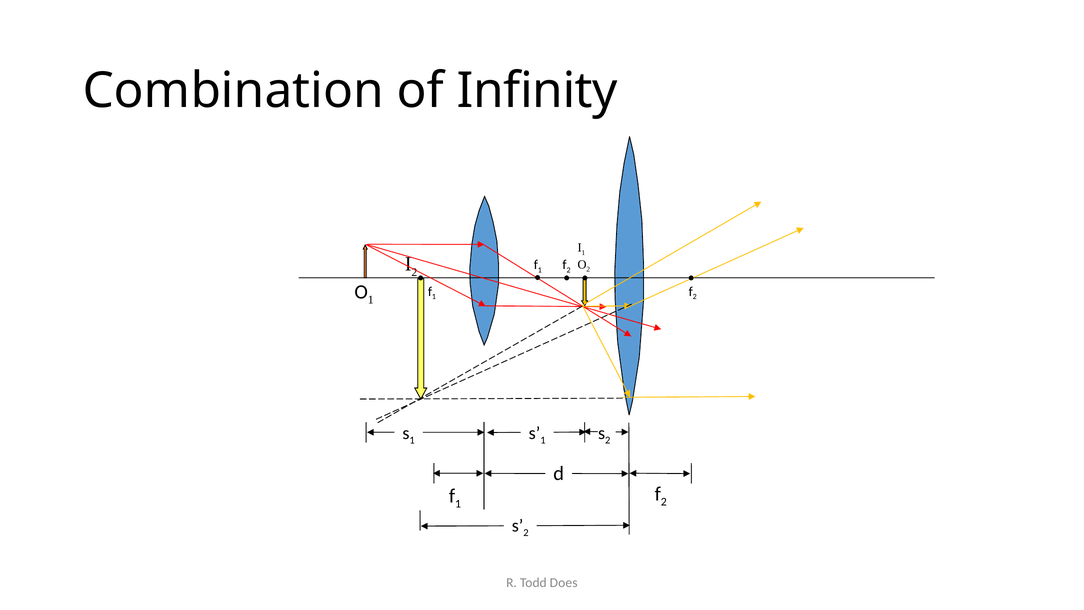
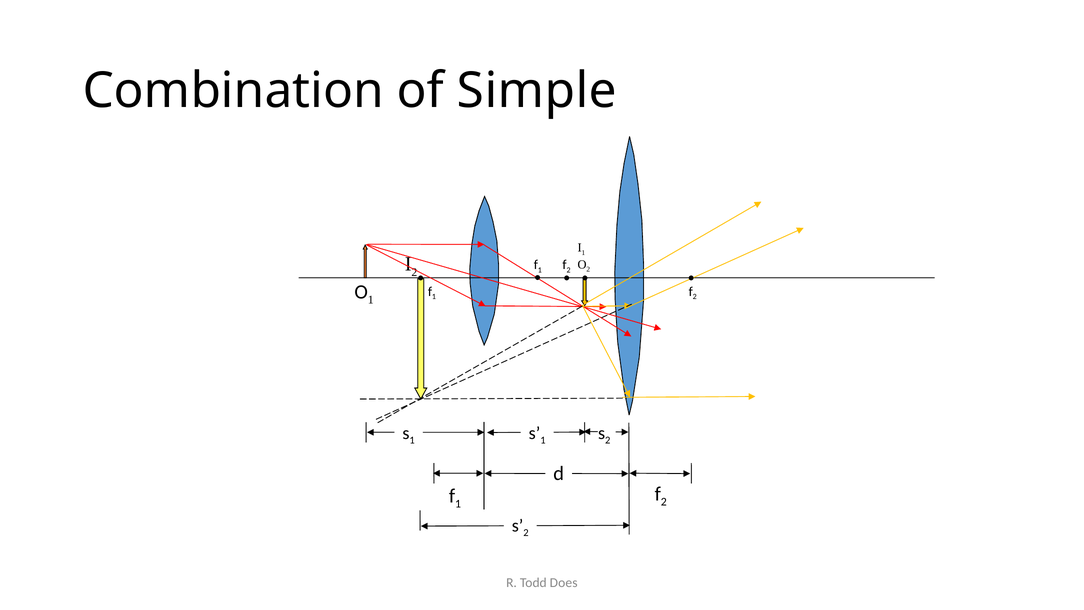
Infinity: Infinity -> Simple
